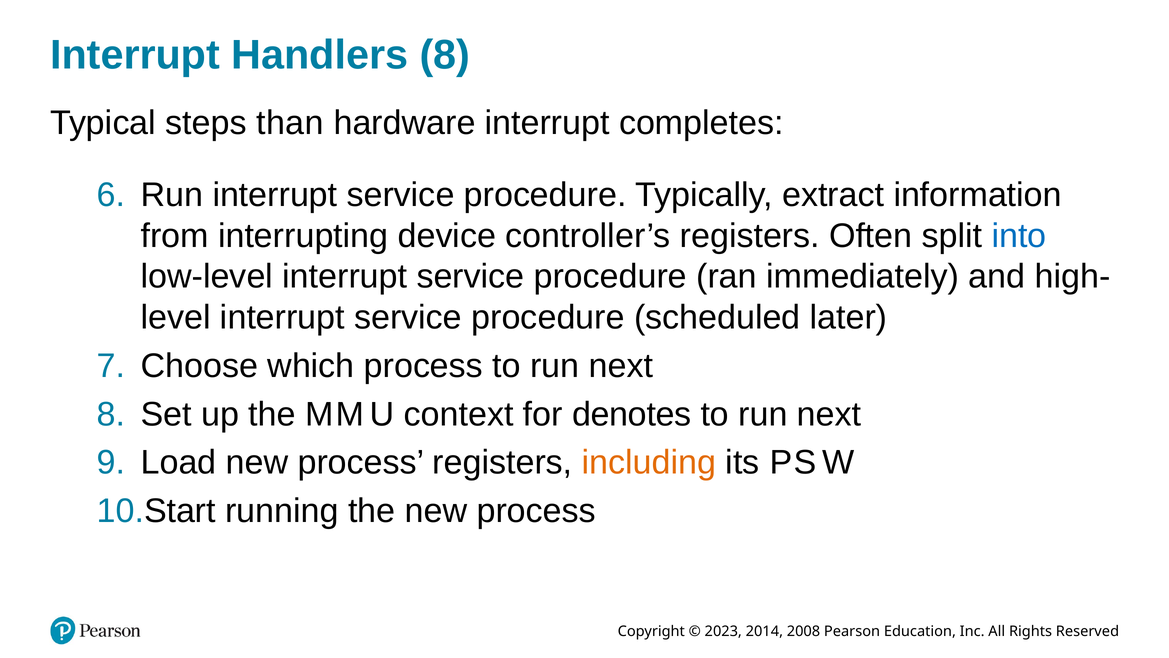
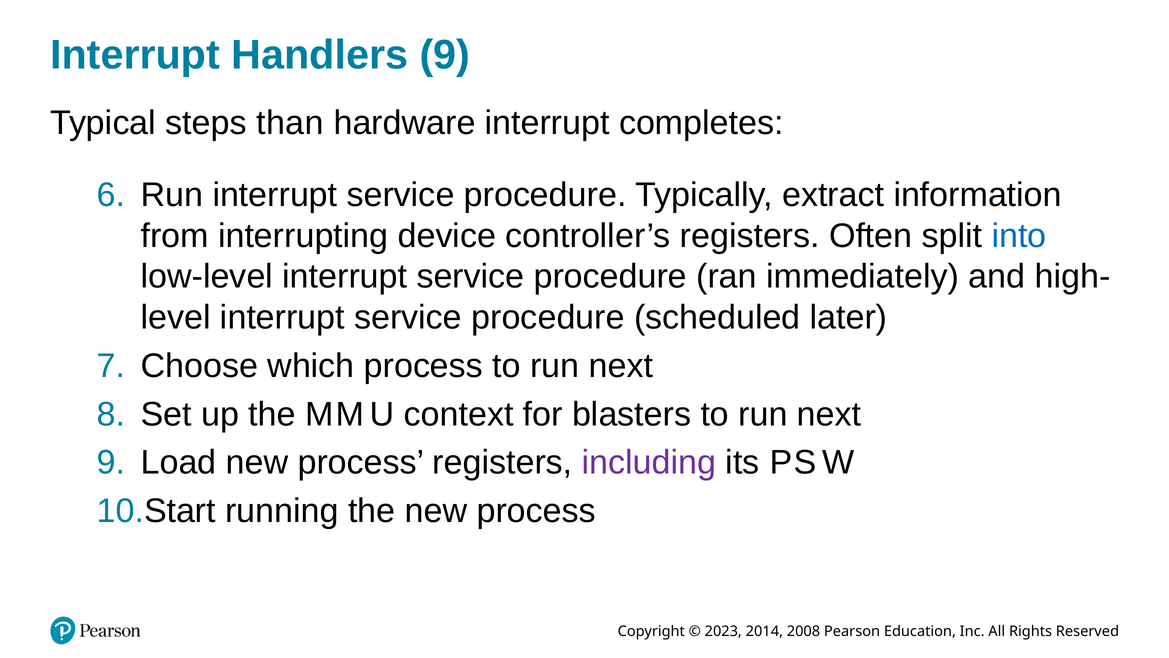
Handlers 8: 8 -> 9
denotes: denotes -> blasters
including colour: orange -> purple
